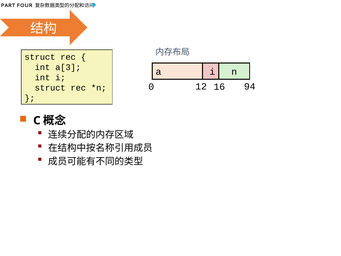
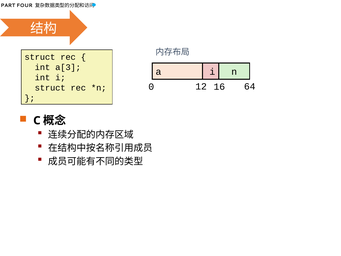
94: 94 -> 64
